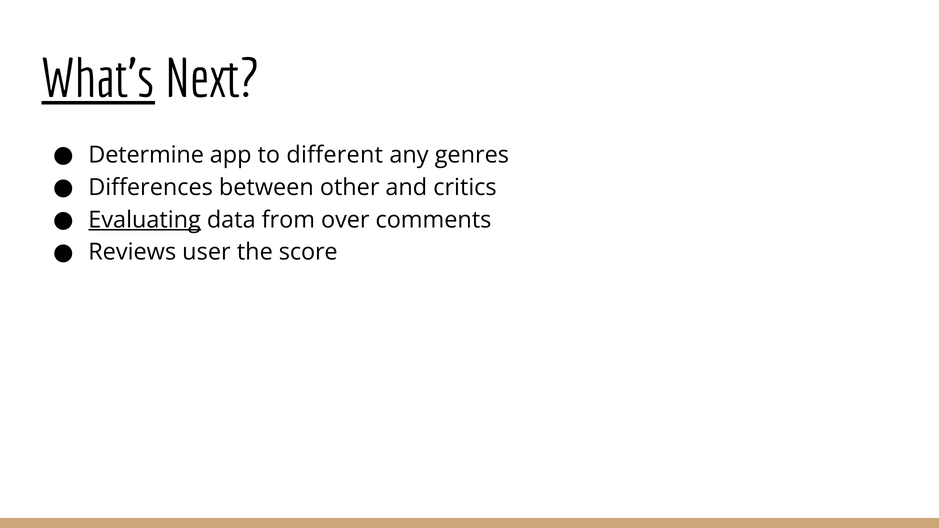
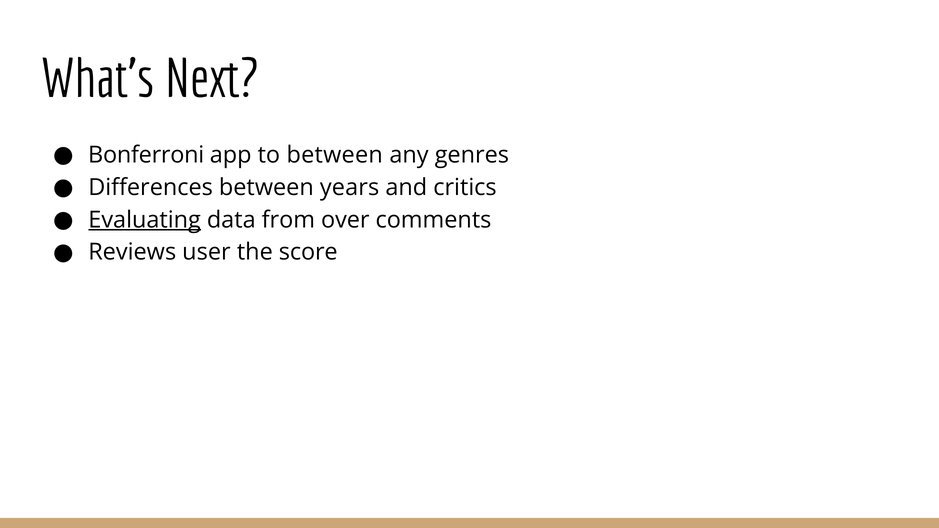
What’s underline: present -> none
Determine: Determine -> Bonferroni
to different: different -> between
other: other -> years
